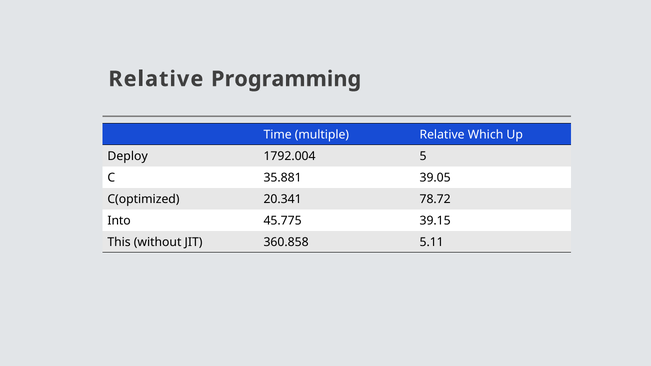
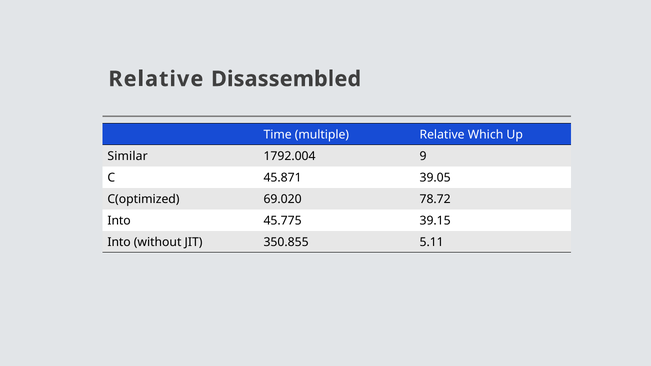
Programming: Programming -> Disassembled
Deploy: Deploy -> Similar
5: 5 -> 9
35.881: 35.881 -> 45.871
20.341: 20.341 -> 69.020
This at (119, 242): This -> Into
360.858: 360.858 -> 350.855
